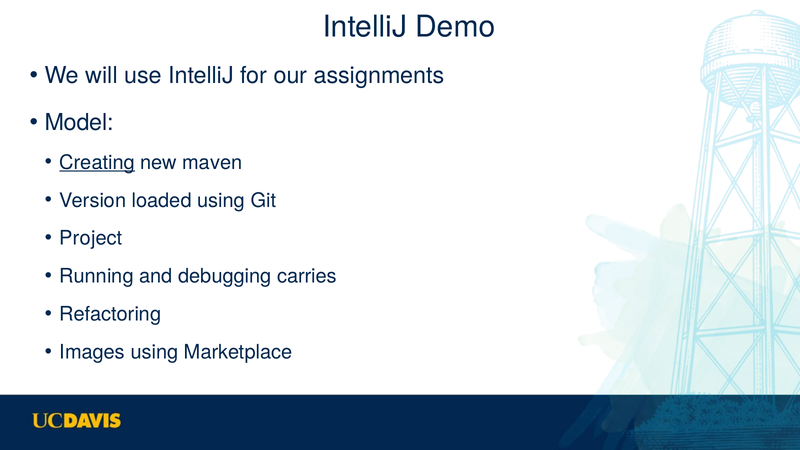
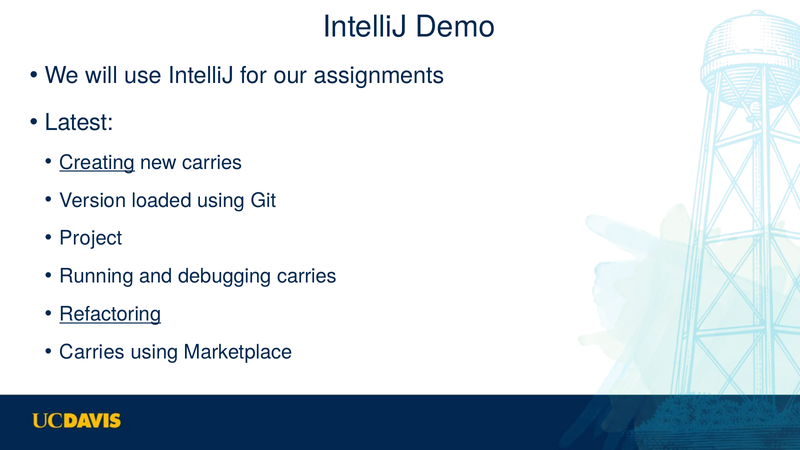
Model: Model -> Latest
new maven: maven -> carries
Refactoring underline: none -> present
Images at (92, 352): Images -> Carries
